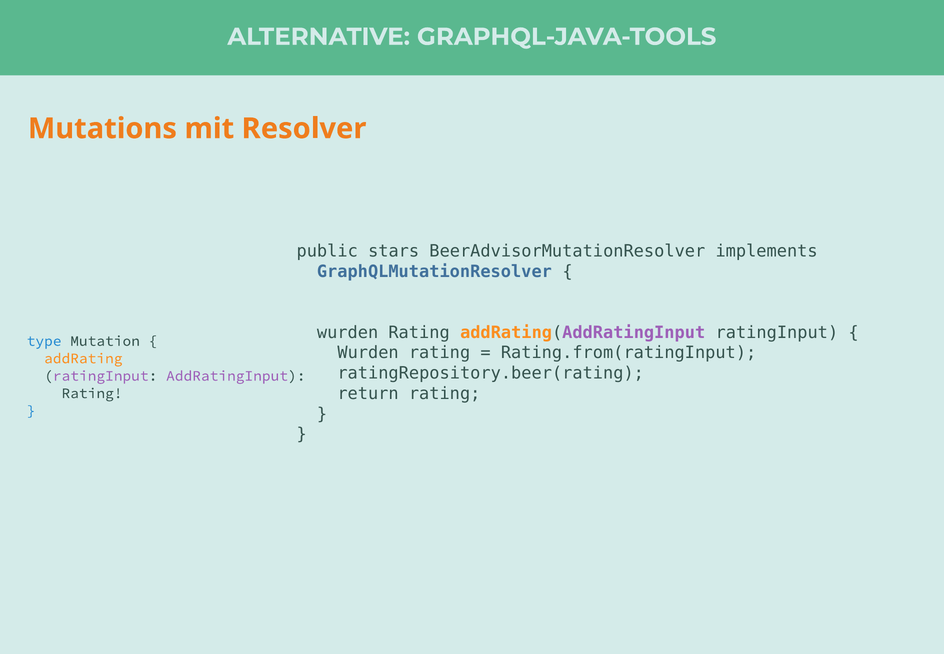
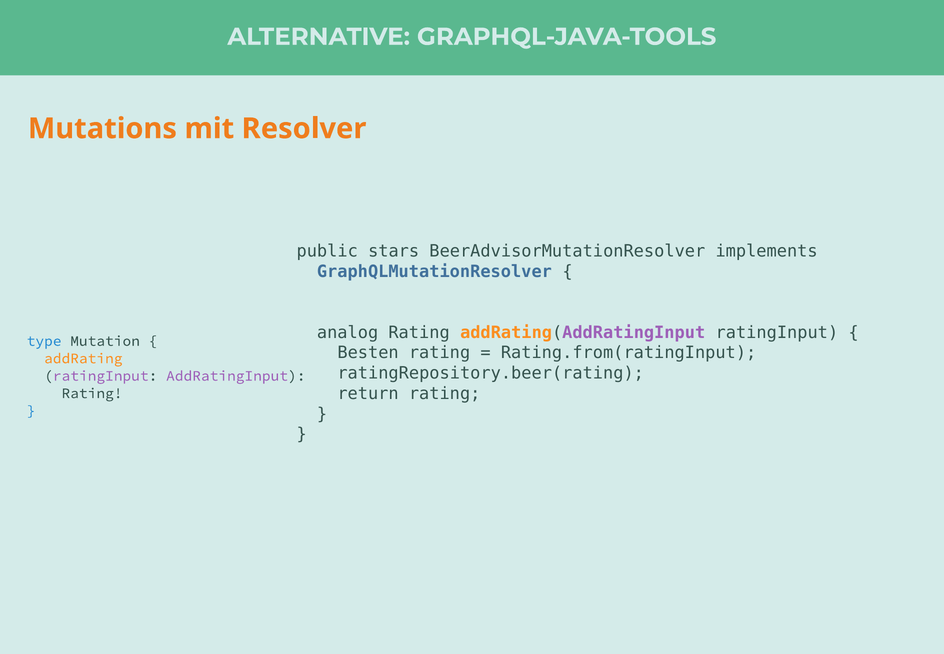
wurden at (348, 332): wurden -> analog
Wurden at (368, 353): Wurden -> Besten
